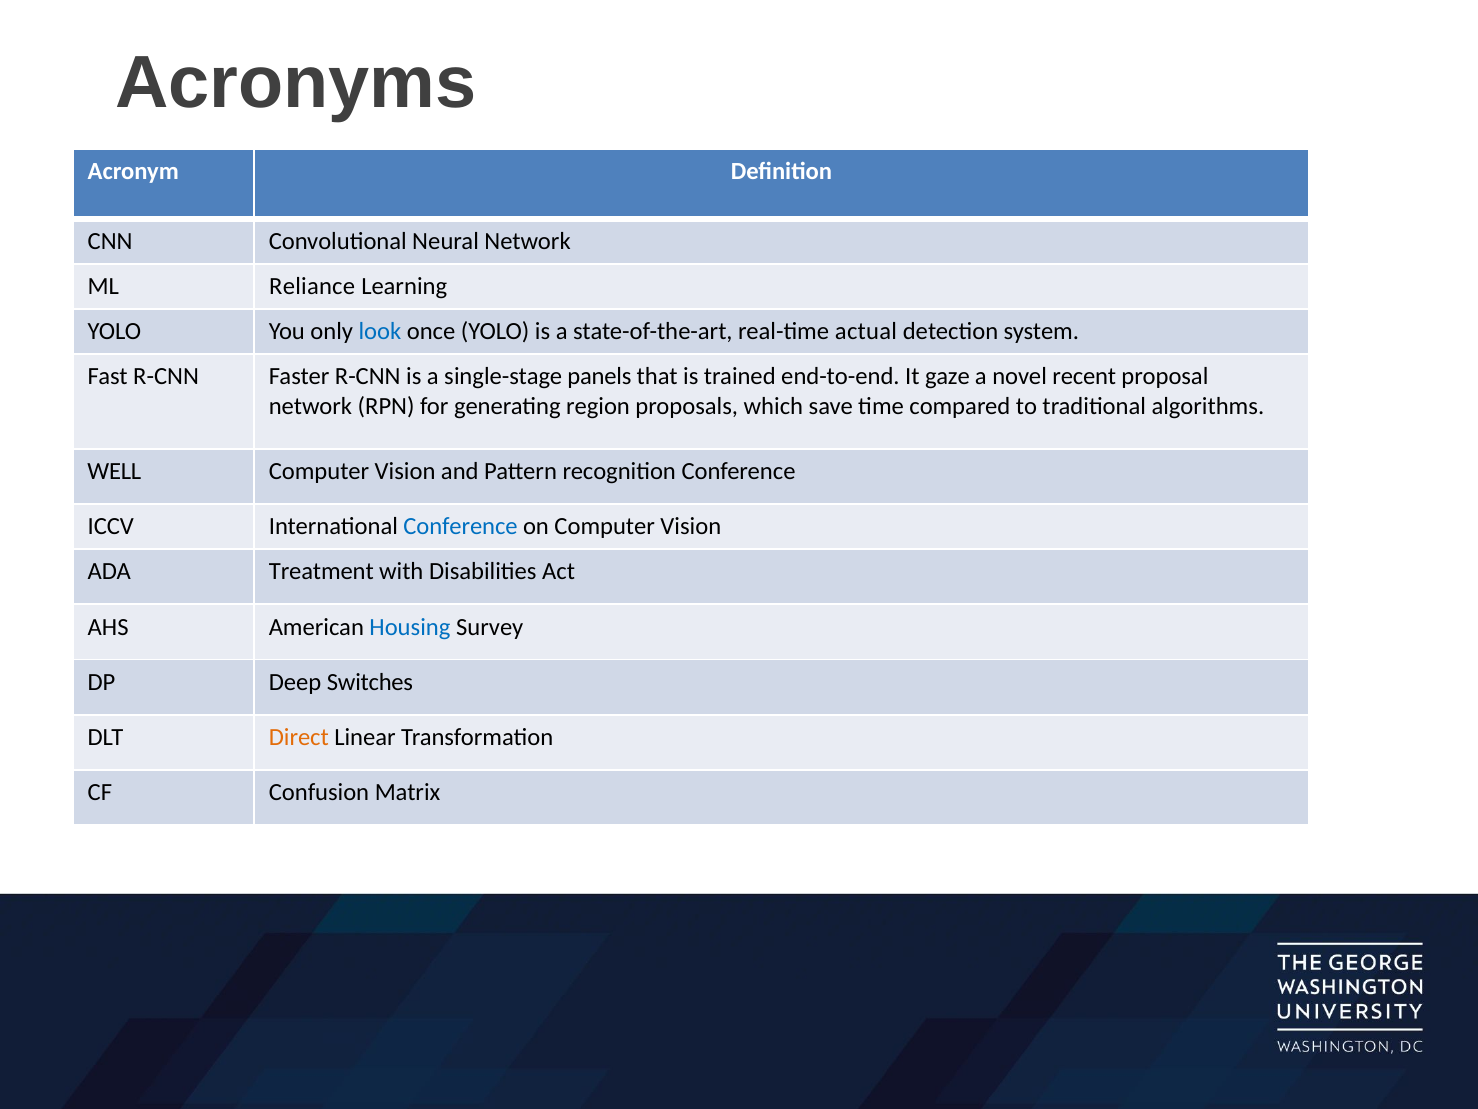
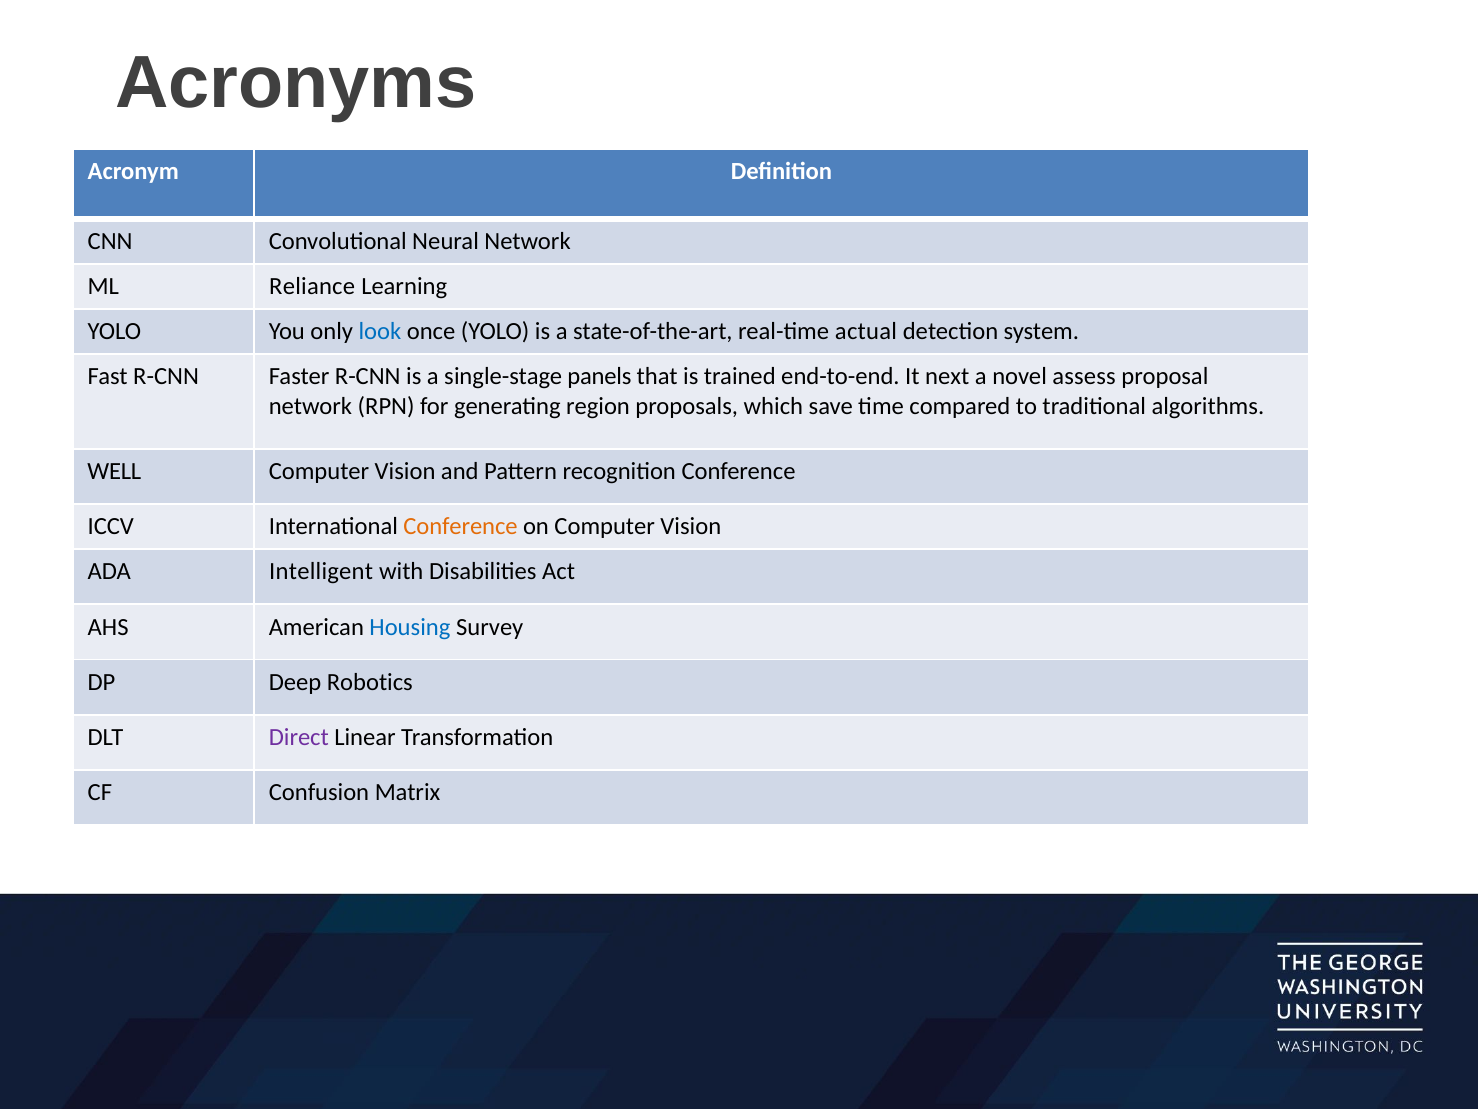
gaze: gaze -> next
recent: recent -> assess
Conference at (460, 527) colour: blue -> orange
Treatment: Treatment -> Intelligent
Switches: Switches -> Robotics
Direct colour: orange -> purple
